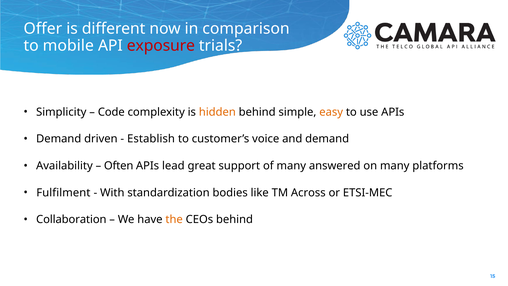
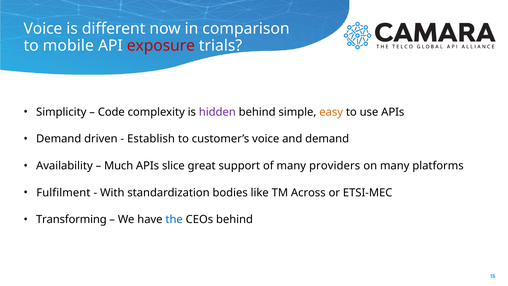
Offer at (43, 29): Offer -> Voice
hidden colour: orange -> purple
Often: Often -> Much
lead: lead -> slice
answered: answered -> providers
Collaboration: Collaboration -> Transforming
the colour: orange -> blue
